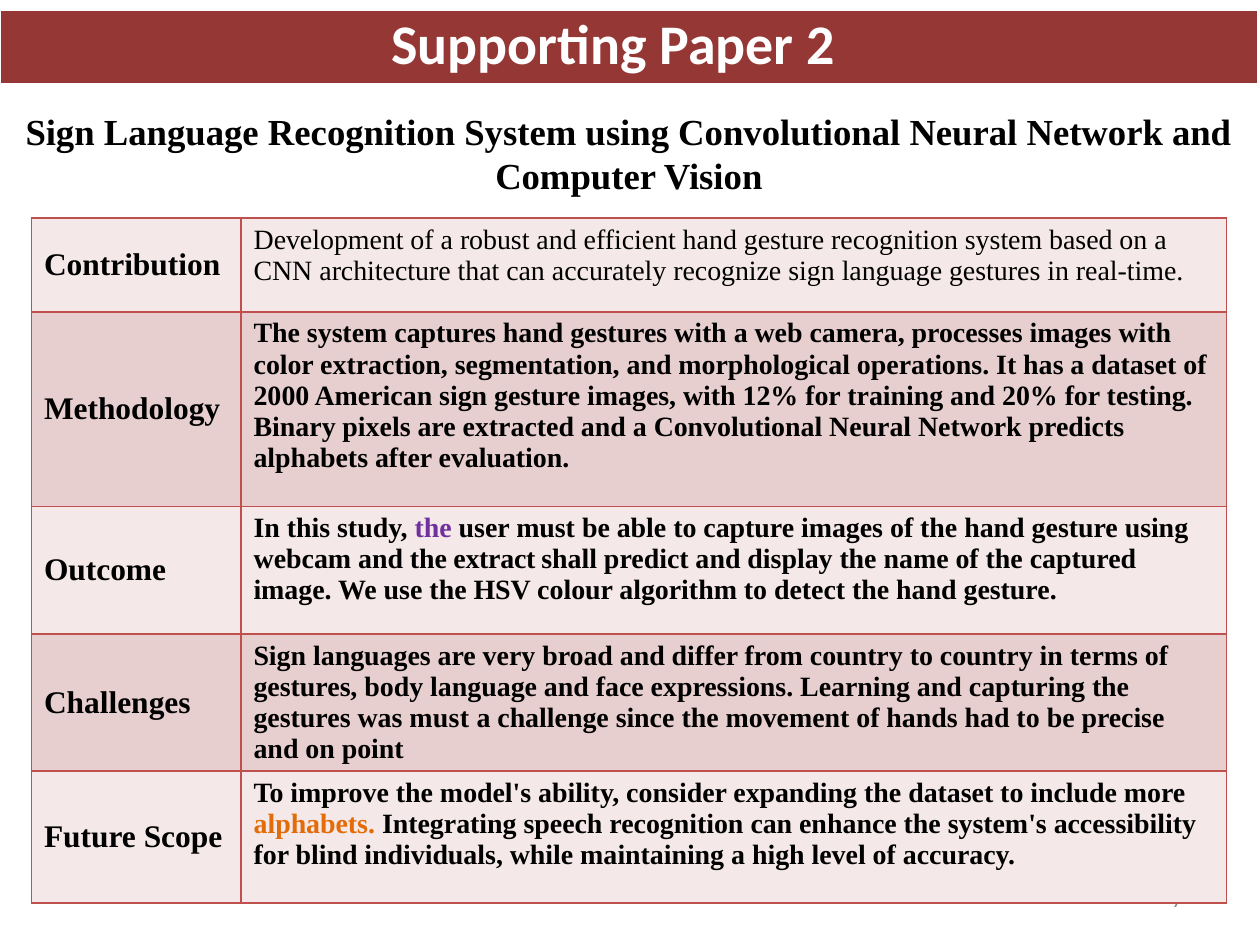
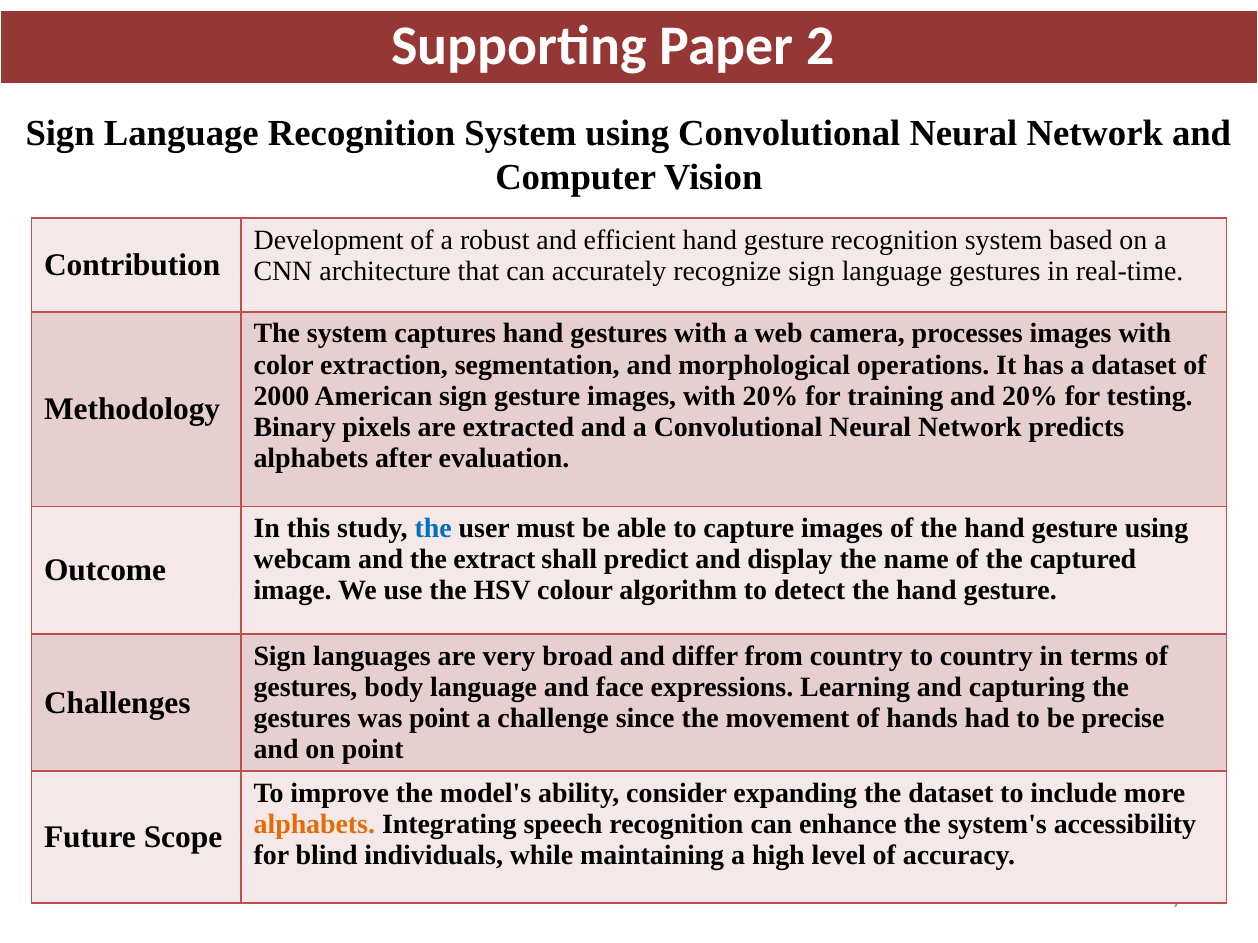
with 12%: 12% -> 20%
the at (433, 529) colour: purple -> blue
was must: must -> point
